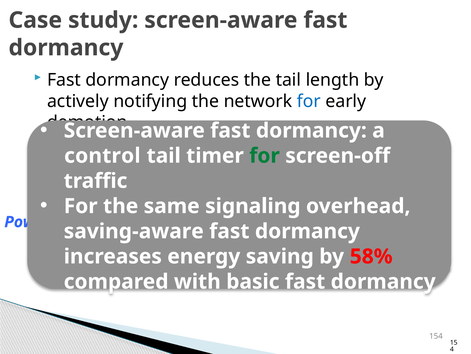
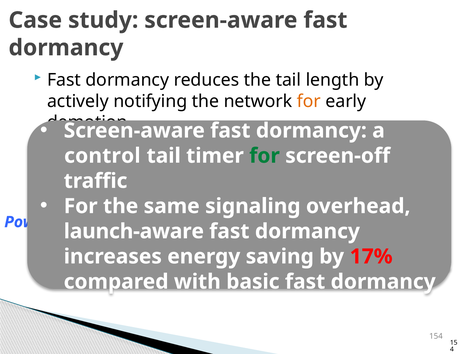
for at (309, 101) colour: blue -> orange
saving-aware: saving-aware -> launch-aware
58%: 58% -> 17%
